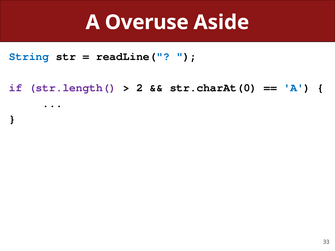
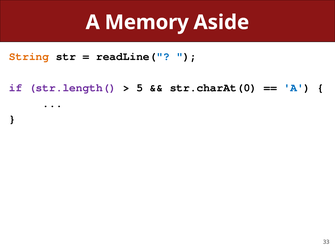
Overuse: Overuse -> Memory
String colour: blue -> orange
2: 2 -> 5
